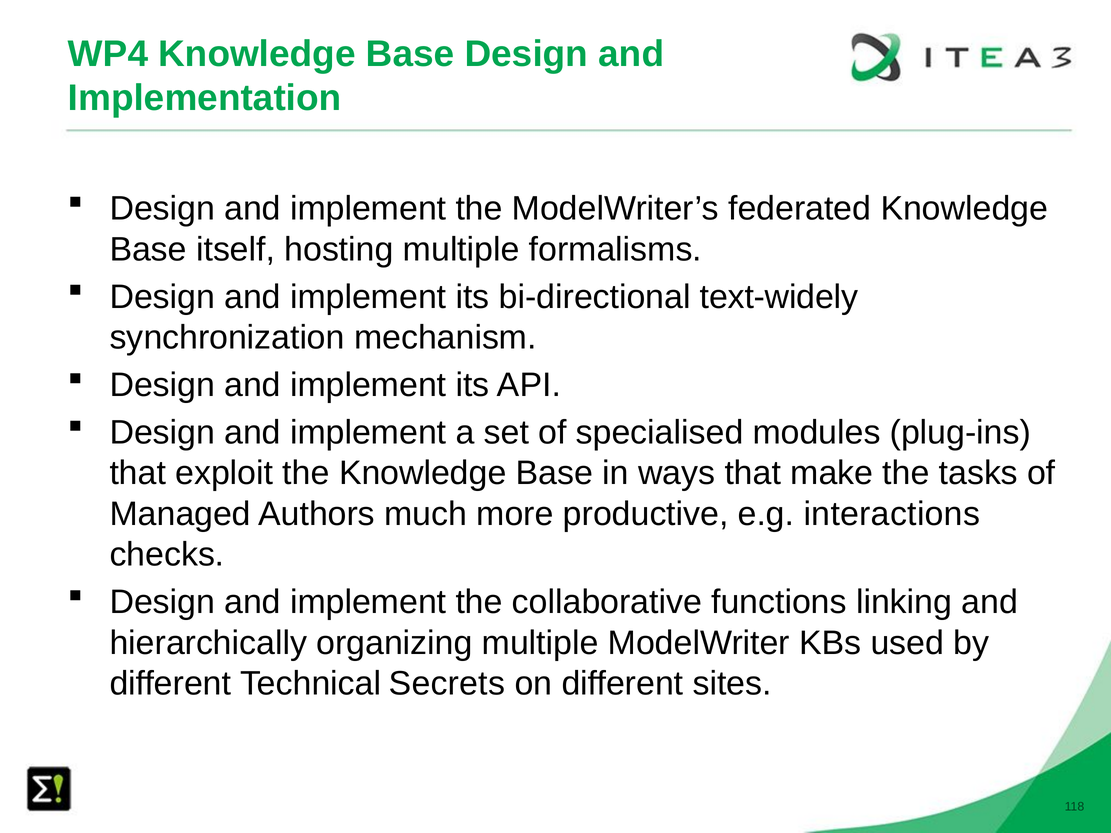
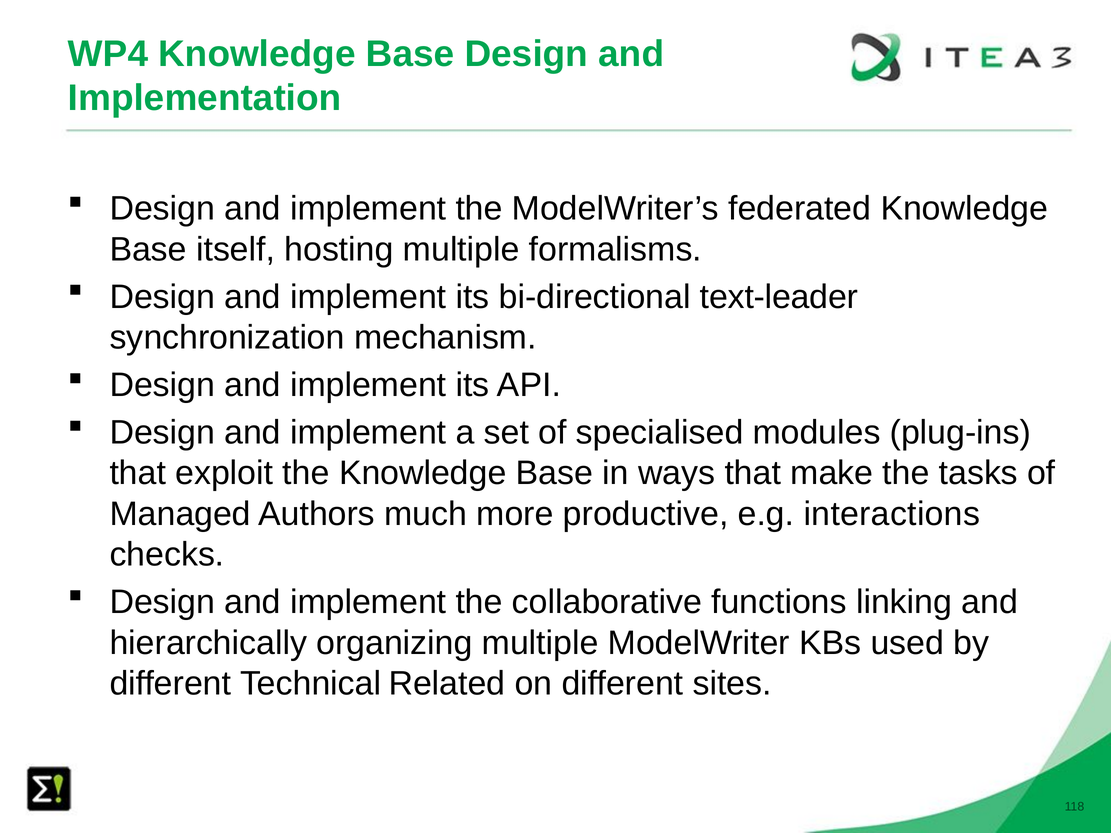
text-widely: text-widely -> text-leader
Secrets: Secrets -> Related
